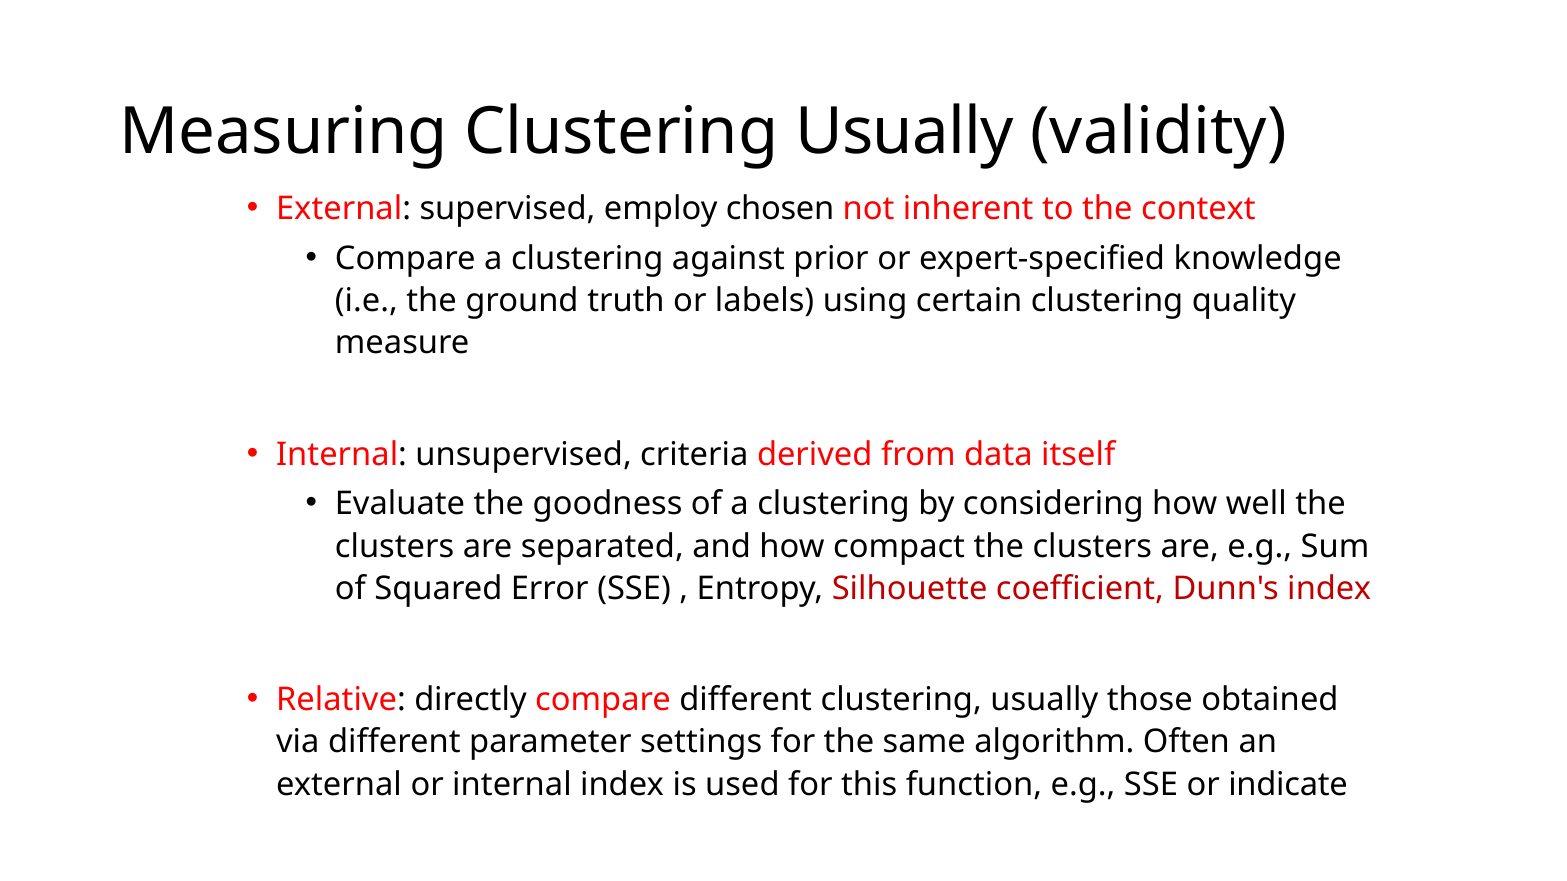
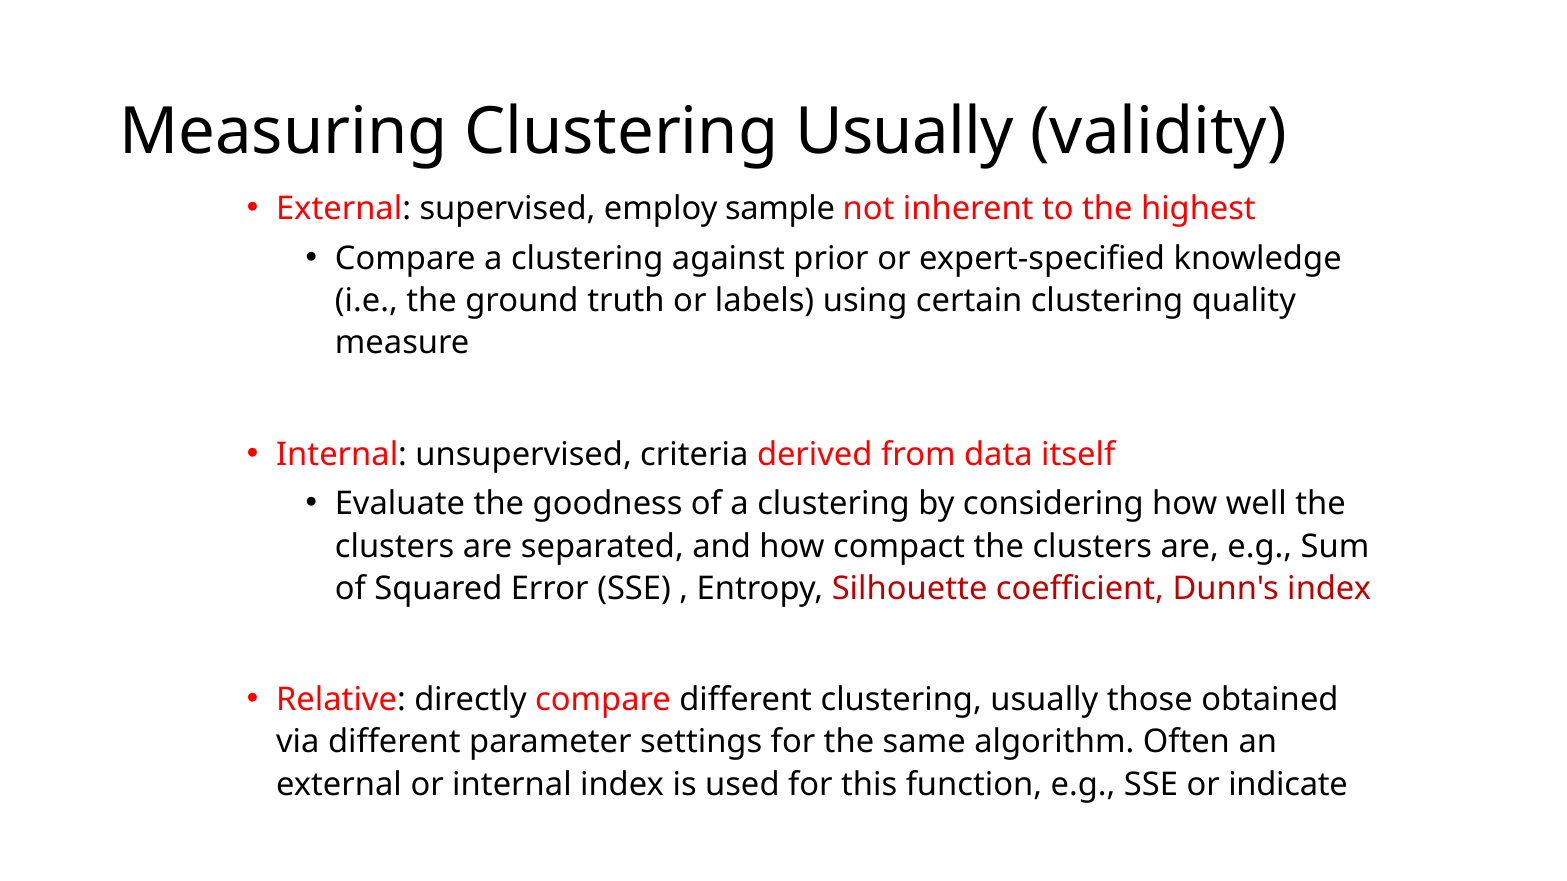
chosen: chosen -> sample
context: context -> highest
